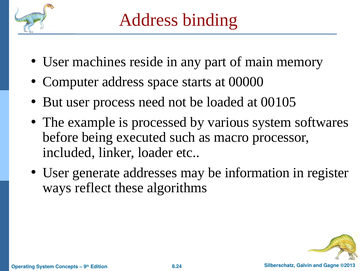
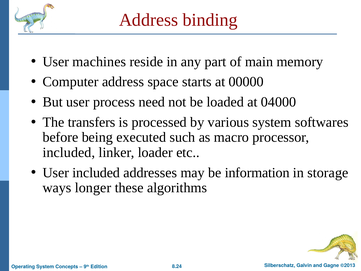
00105: 00105 -> 04000
example: example -> transfers
User generate: generate -> included
register: register -> storage
reflect: reflect -> longer
